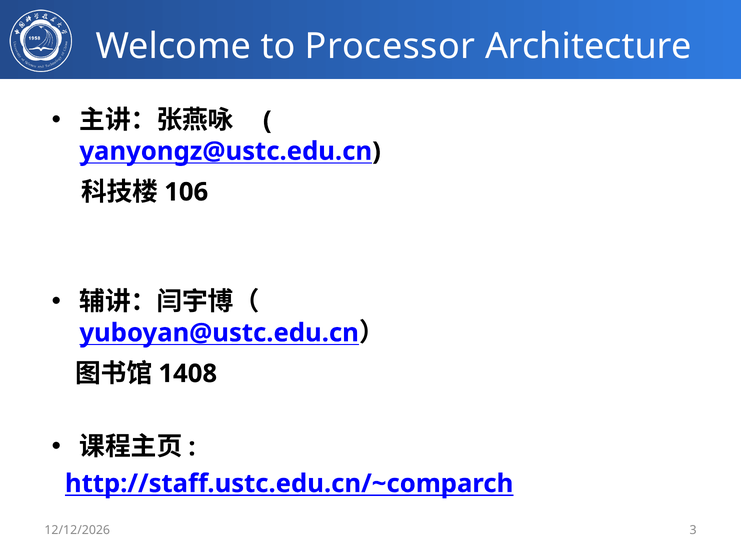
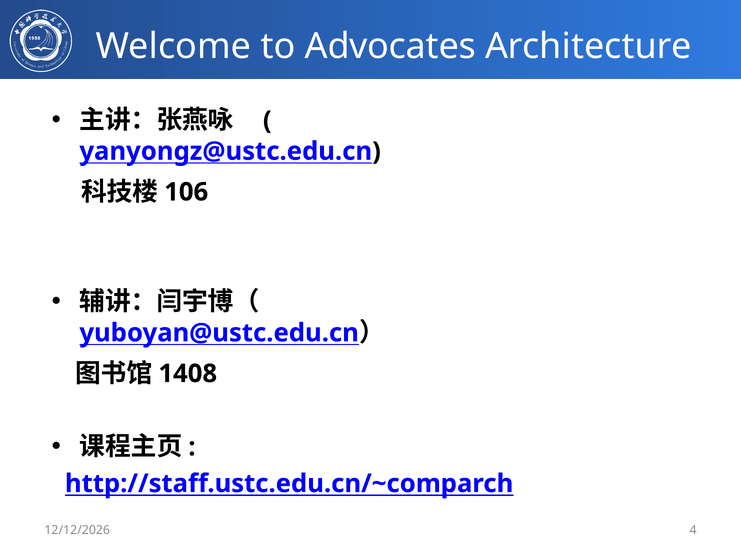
Processor: Processor -> Advocates
3: 3 -> 4
